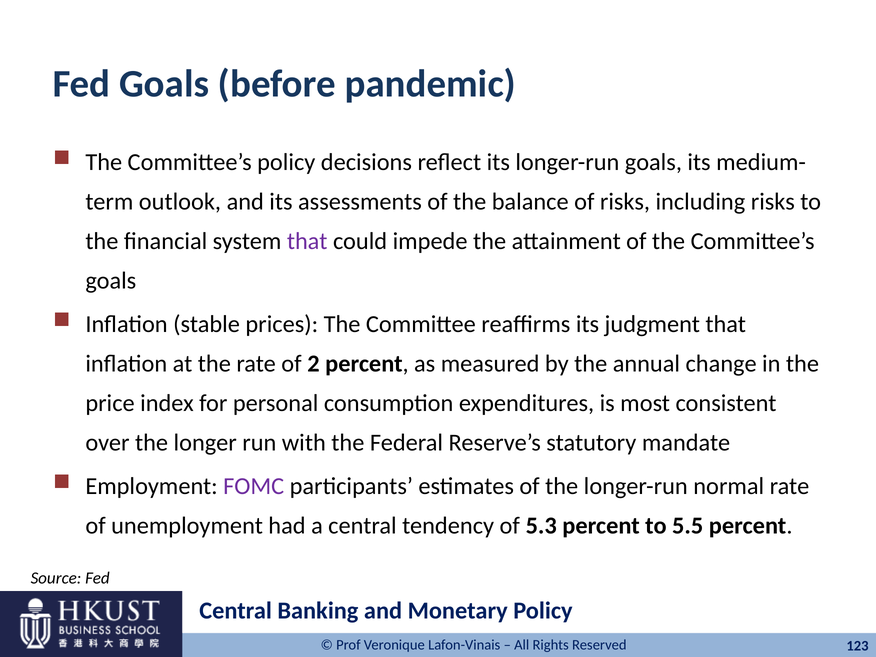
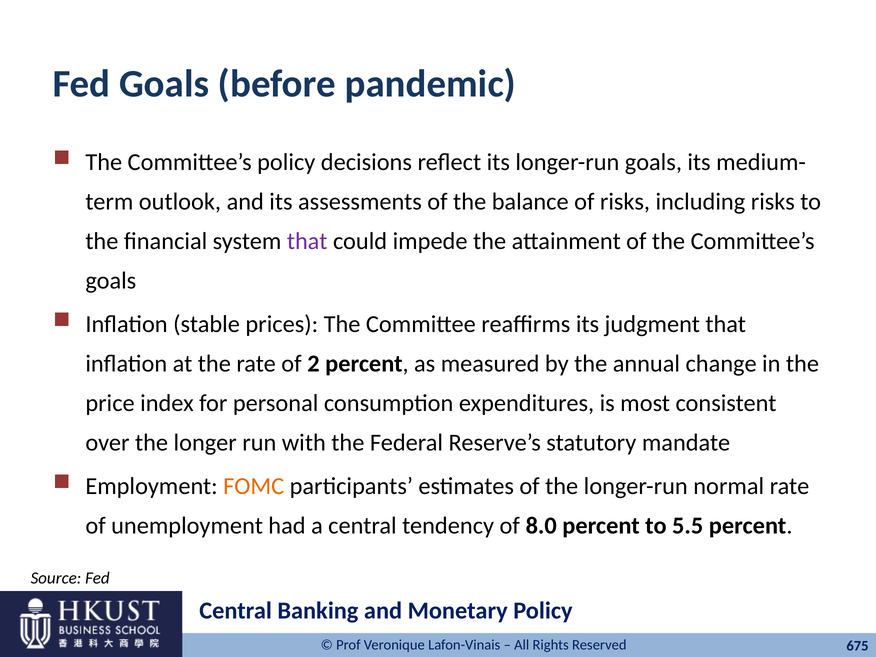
FOMC colour: purple -> orange
5.3: 5.3 -> 8.0
123: 123 -> 675
